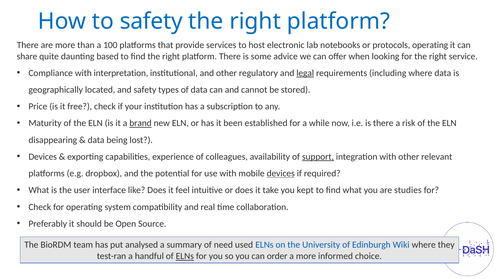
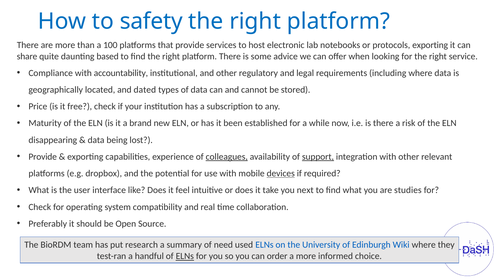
protocols operating: operating -> exporting
interpretation: interpretation -> accountability
legal underline: present -> none
and safety: safety -> dated
brand underline: present -> none
Devices at (43, 157): Devices -> Provide
colleagues underline: none -> present
kept: kept -> next
analysed: analysed -> research
